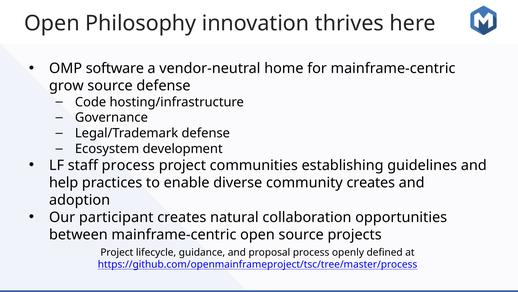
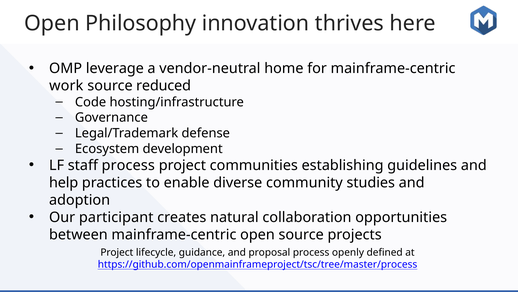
software: software -> leverage
grow: grow -> work
source defense: defense -> reduced
community creates: creates -> studies
